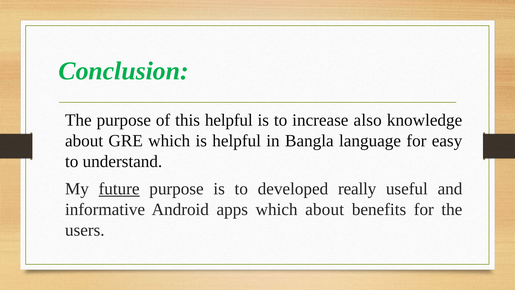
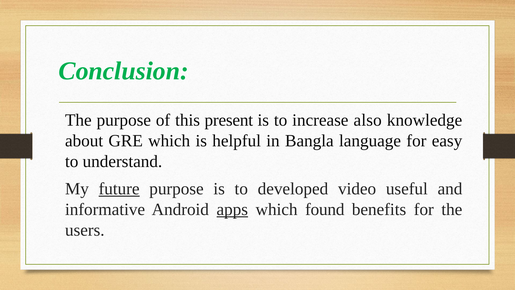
this helpful: helpful -> present
really: really -> video
apps underline: none -> present
which about: about -> found
